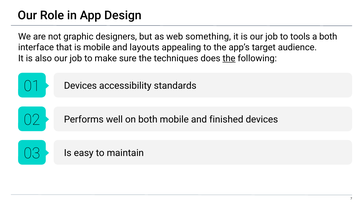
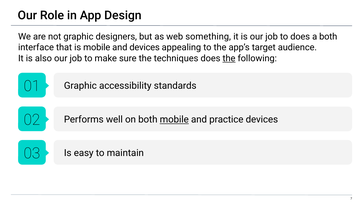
to tools: tools -> does
and layouts: layouts -> devices
Devices at (80, 86): Devices -> Graphic
mobile at (174, 120) underline: none -> present
finished: finished -> practice
